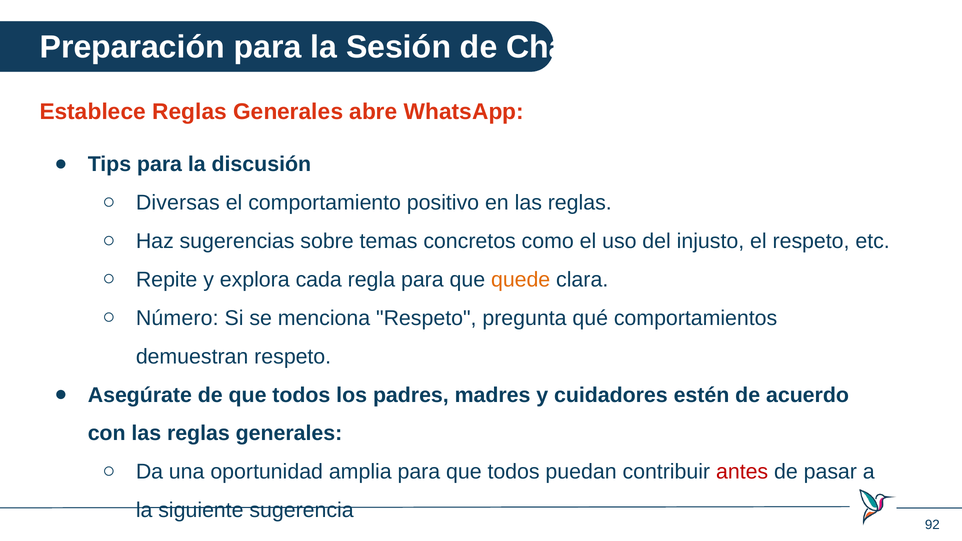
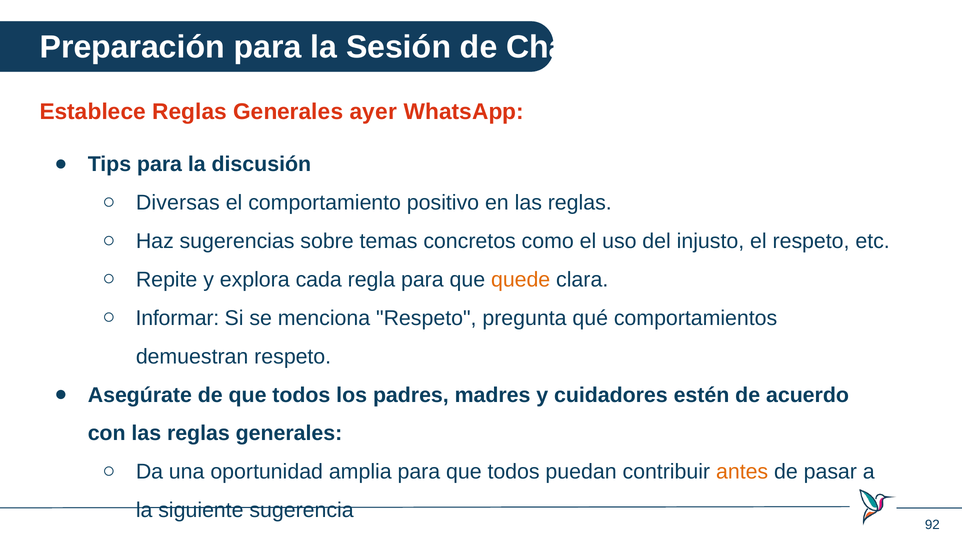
abre: abre -> ayer
Número: Número -> Informar
antes colour: red -> orange
